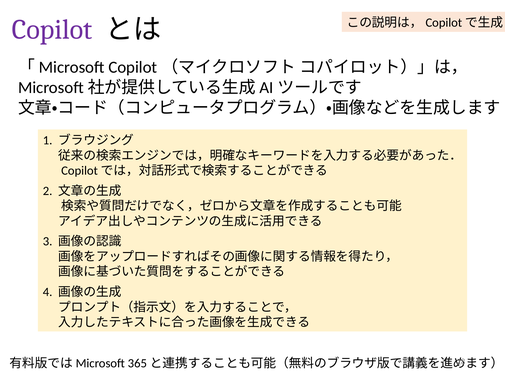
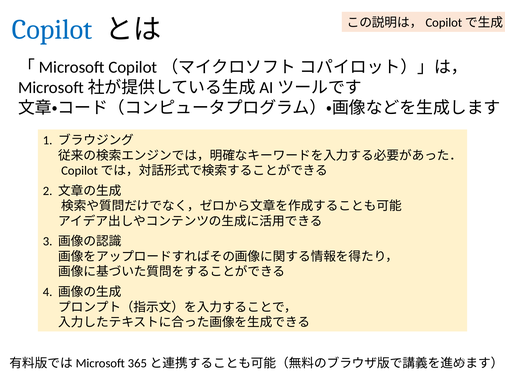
Copilot colour: purple -> blue
